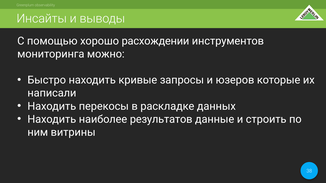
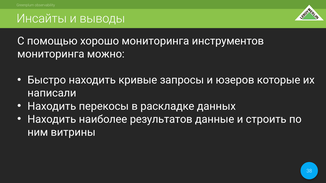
хорошо расхождении: расхождении -> мониторинга
